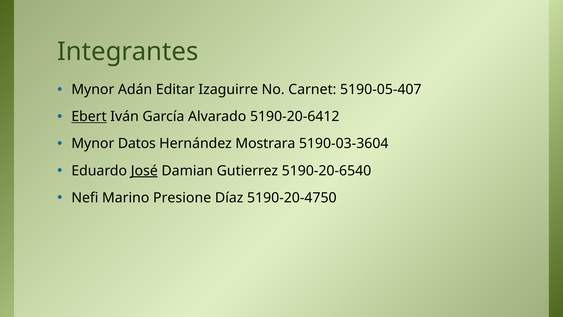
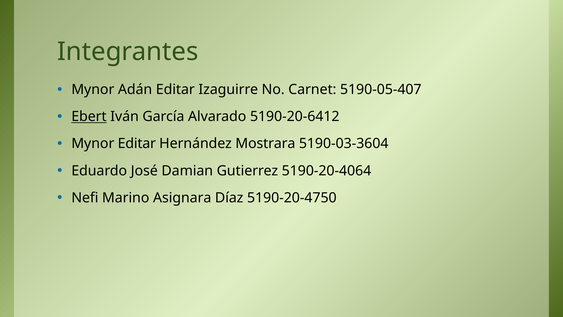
Mynor Datos: Datos -> Editar
José underline: present -> none
5190-20-6540: 5190-20-6540 -> 5190-20-4064
Presione: Presione -> Asignara
